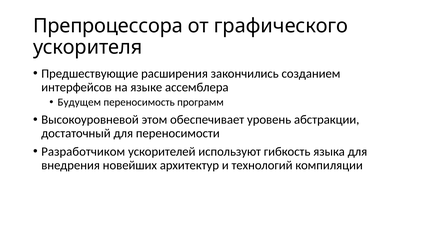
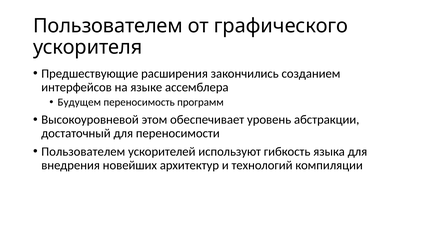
Препроцессора at (108, 26): Препроцессора -> Пользователем
Разработчиком at (83, 151): Разработчиком -> Пользователем
